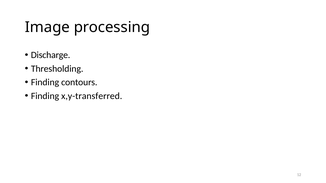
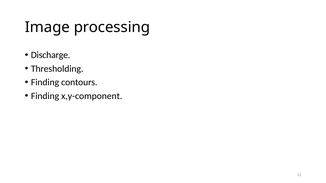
x,y-transferred: x,y-transferred -> x,y-component
